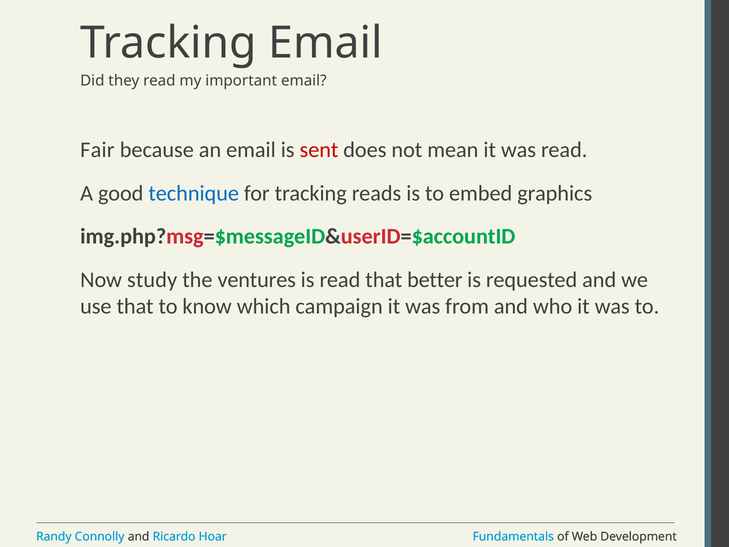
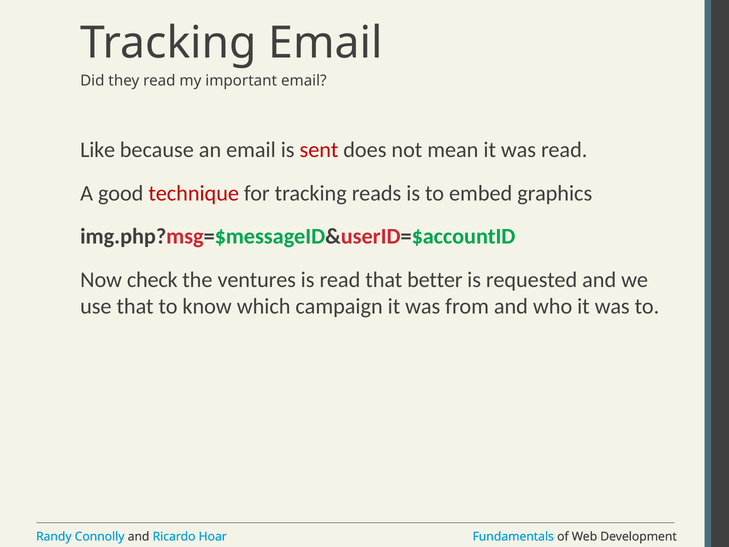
Fair: Fair -> Like
technique colour: blue -> red
study: study -> check
